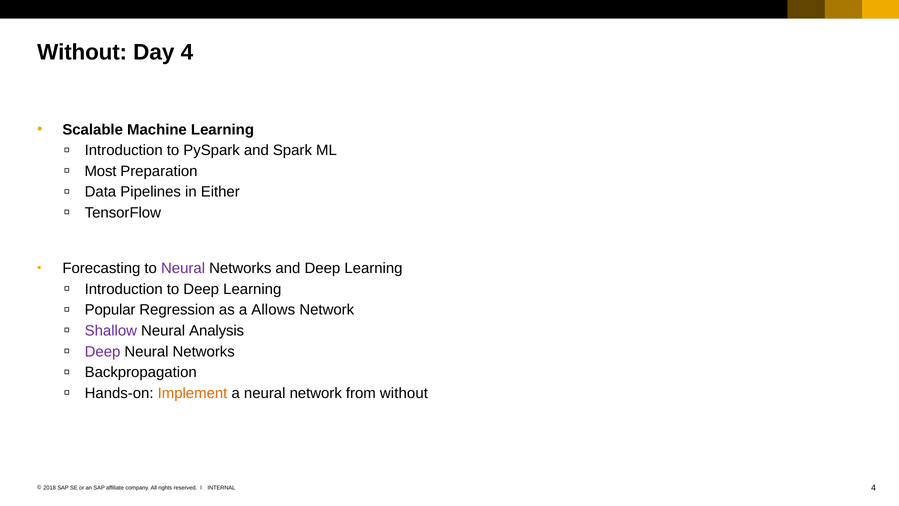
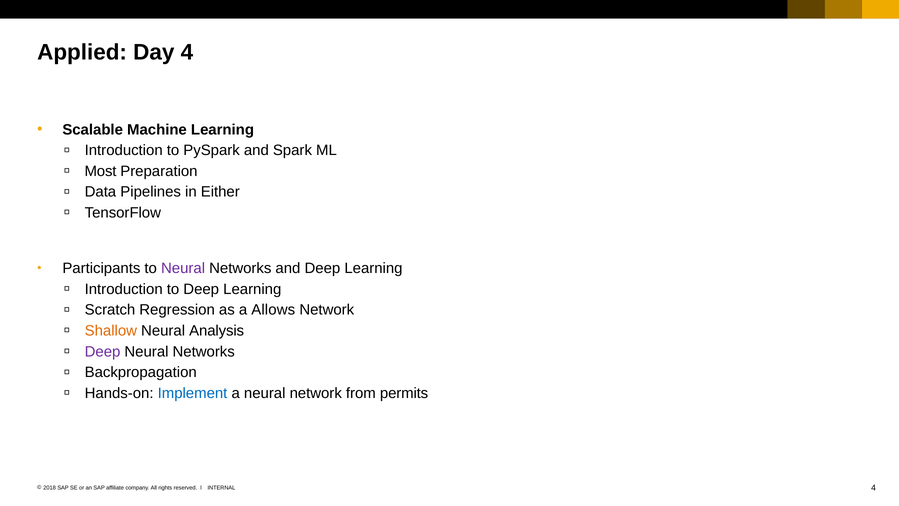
Without at (82, 52): Without -> Applied
Forecasting: Forecasting -> Participants
Popular: Popular -> Scratch
Shallow colour: purple -> orange
Implement colour: orange -> blue
from without: without -> permits
